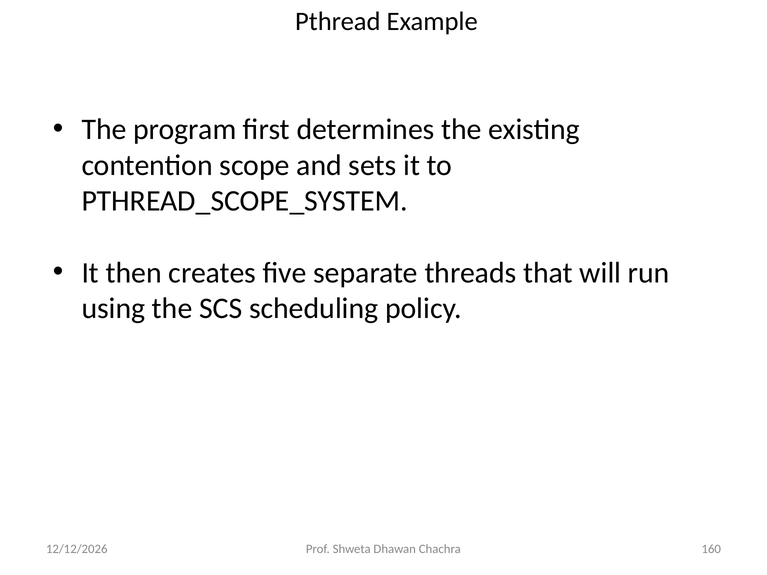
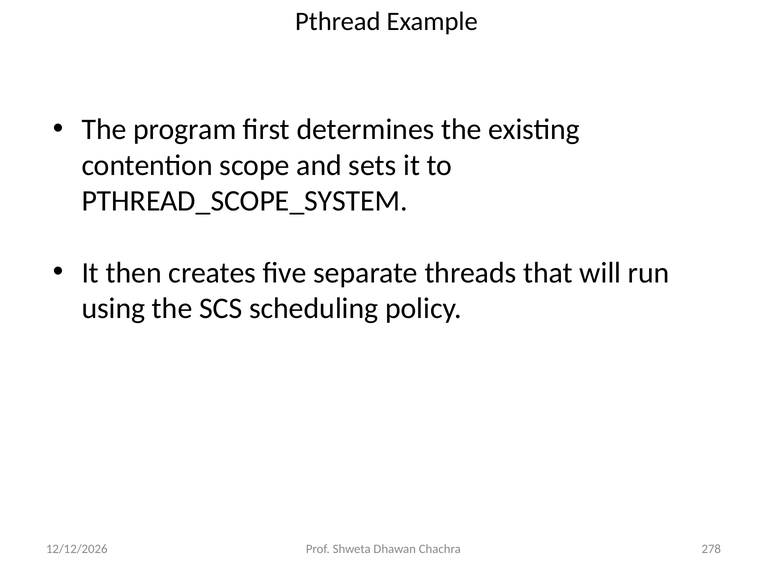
160: 160 -> 278
